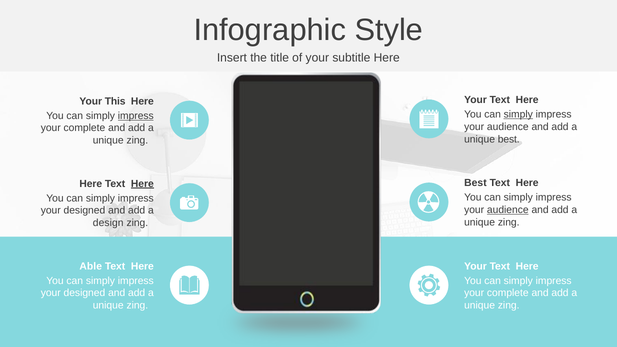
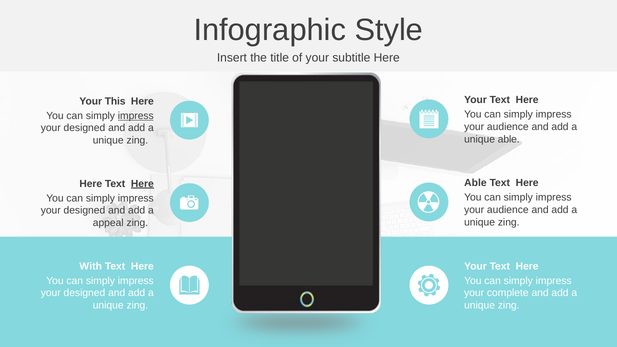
simply at (518, 115) underline: present -> none
complete at (84, 128): complete -> designed
unique best: best -> able
Best at (475, 183): Best -> Able
audience at (508, 210) underline: present -> none
design: design -> appeal
Able: Able -> With
